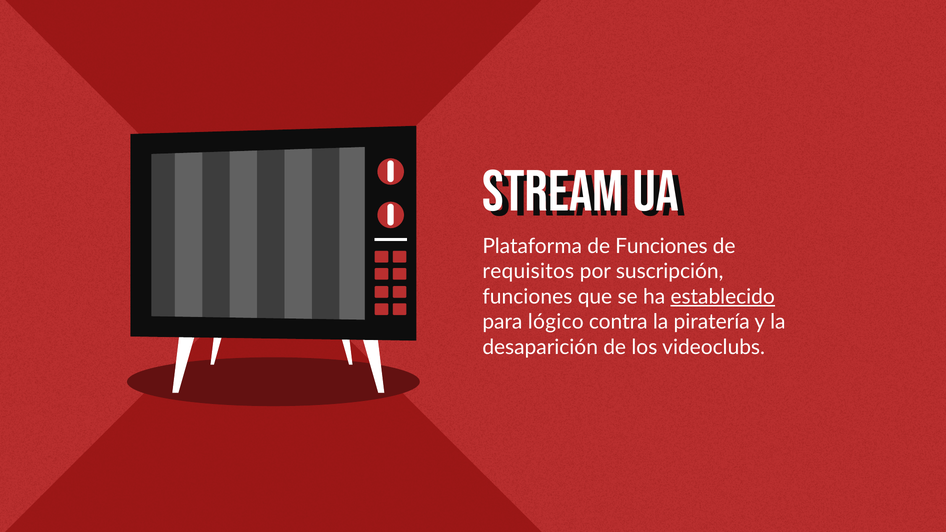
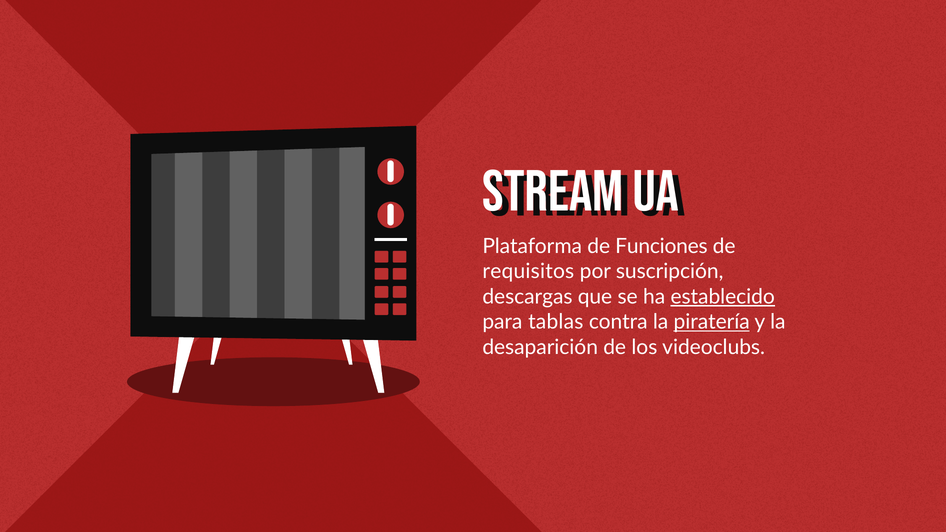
funciones at (527, 297): funciones -> descargas
lógico: lógico -> tablas
piratería underline: none -> present
